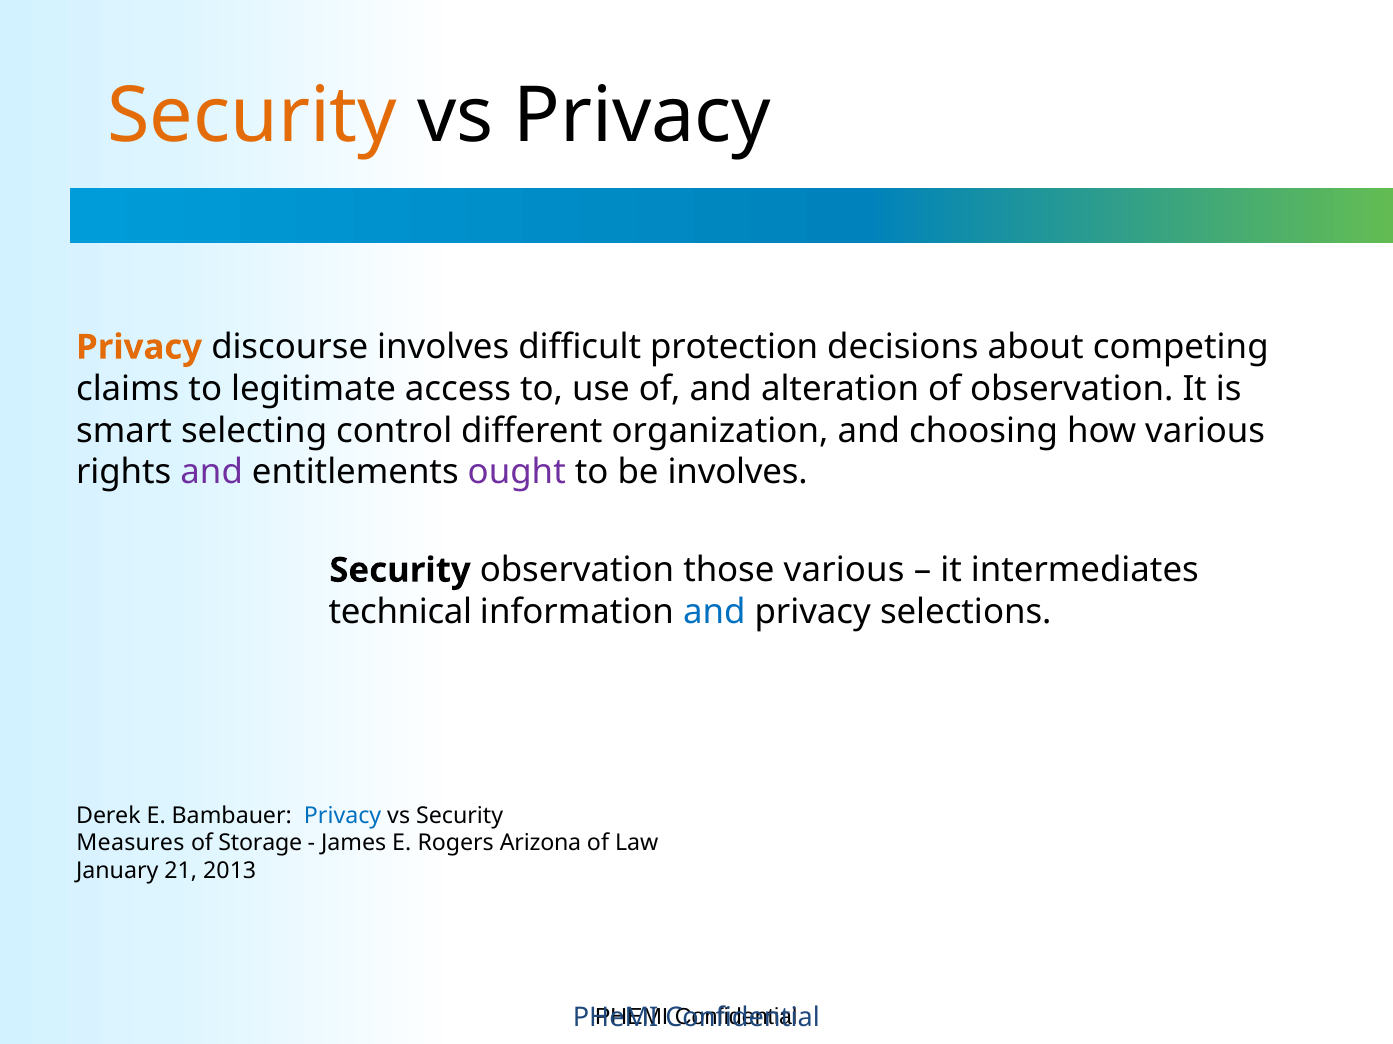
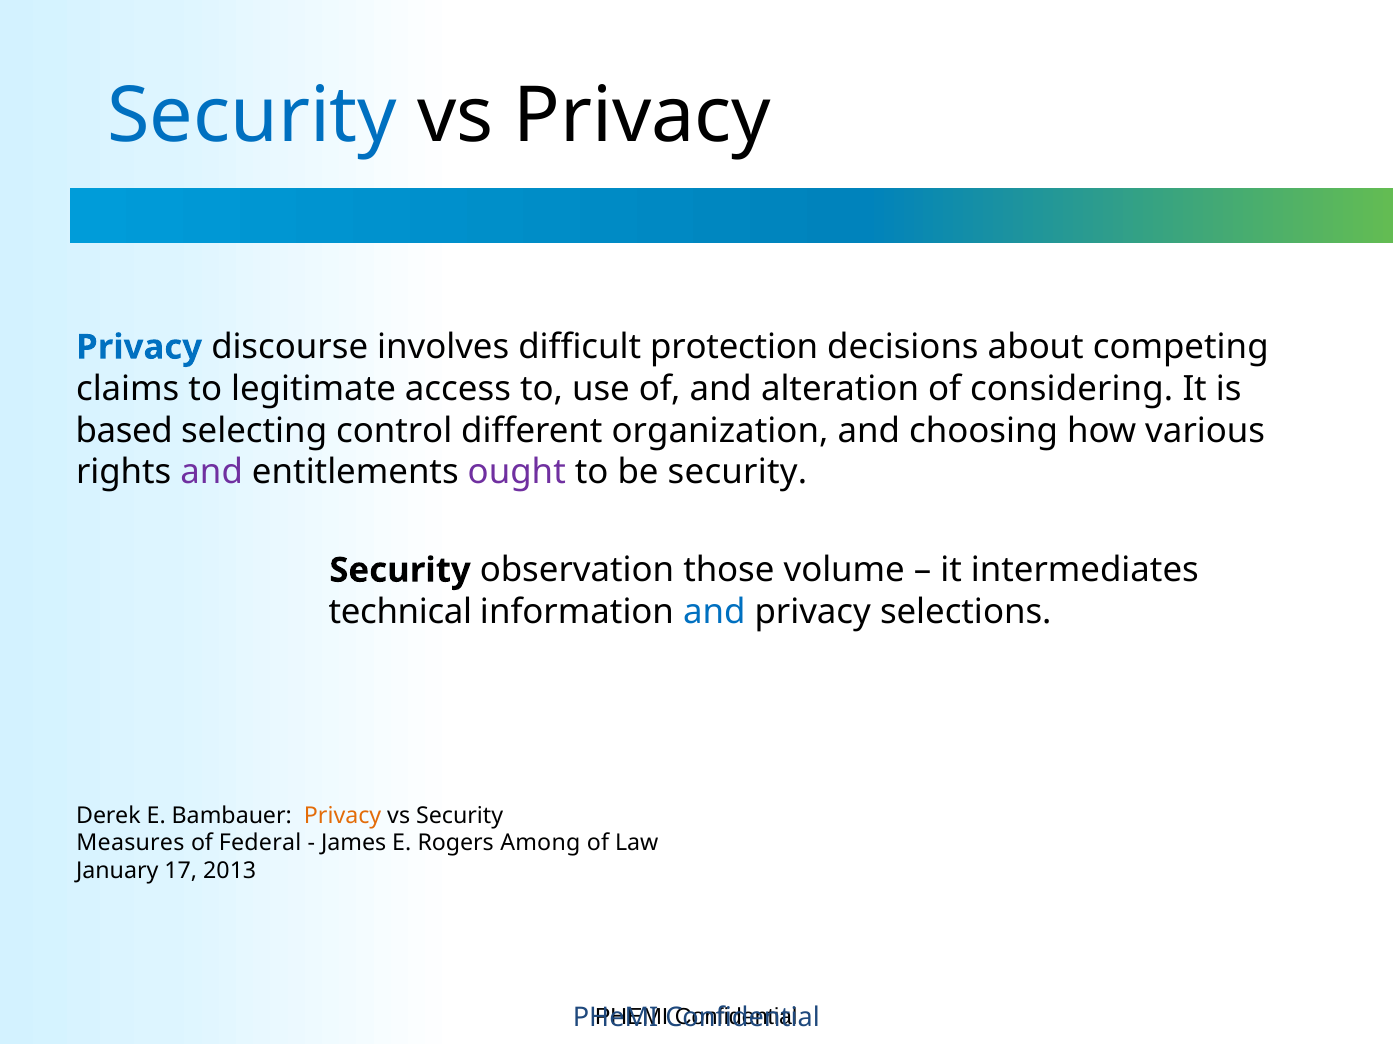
Security at (252, 116) colour: orange -> blue
Privacy at (139, 347) colour: orange -> blue
of observation: observation -> considering
smart: smart -> based
be involves: involves -> security
those various: various -> volume
Privacy at (343, 816) colour: blue -> orange
Storage: Storage -> Federal
Arizona: Arizona -> Among
21: 21 -> 17
